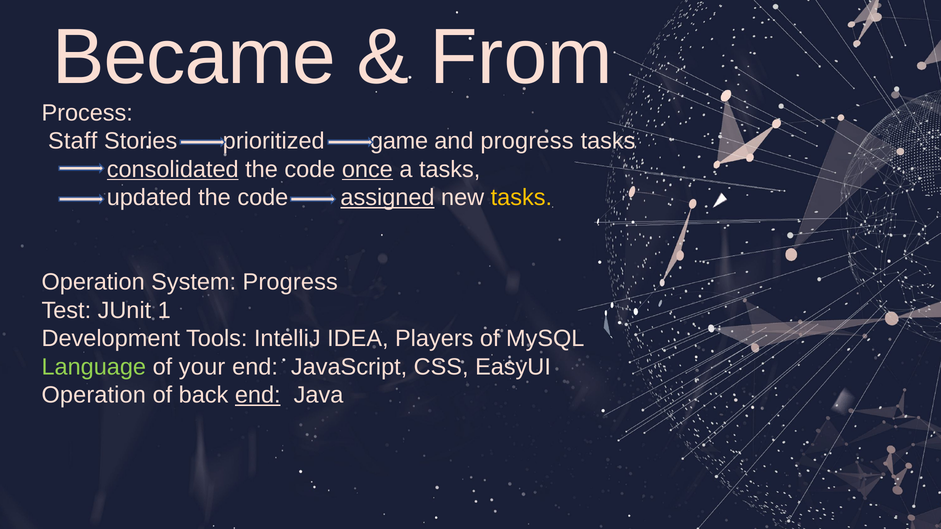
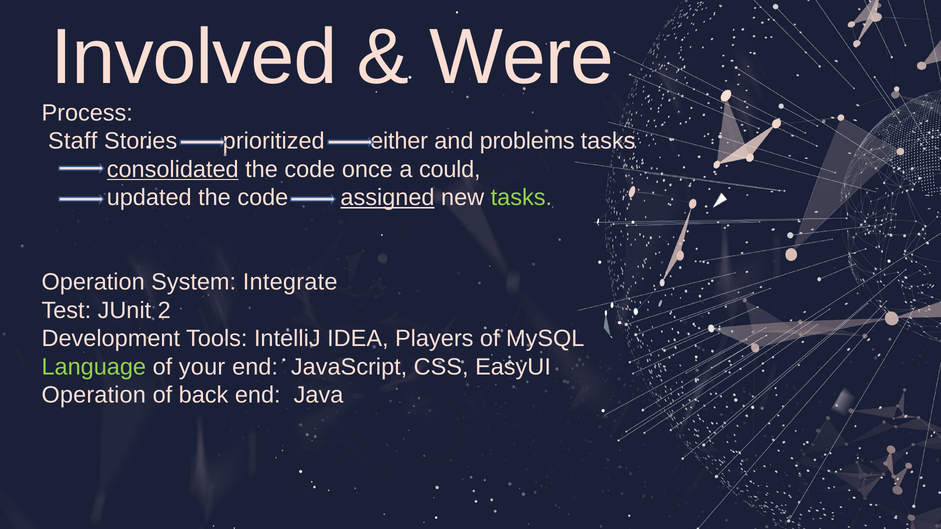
Became: Became -> Involved
From: From -> Were
game: game -> either
and progress: progress -> problems
once underline: present -> none
a tasks: tasks -> could
tasks at (521, 198) colour: yellow -> light green
System Progress: Progress -> Integrate
1: 1 -> 2
end at (258, 395) underline: present -> none
